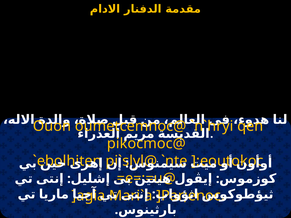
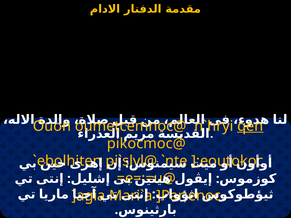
qen underline: none -> present
